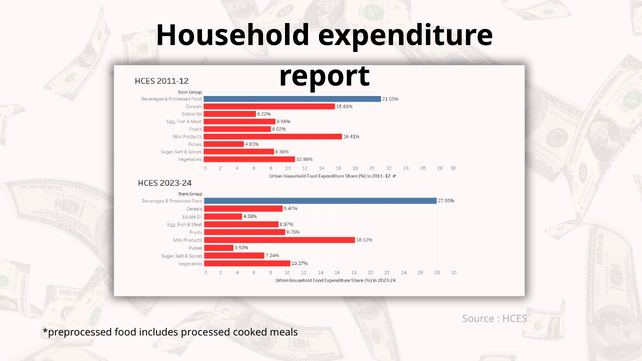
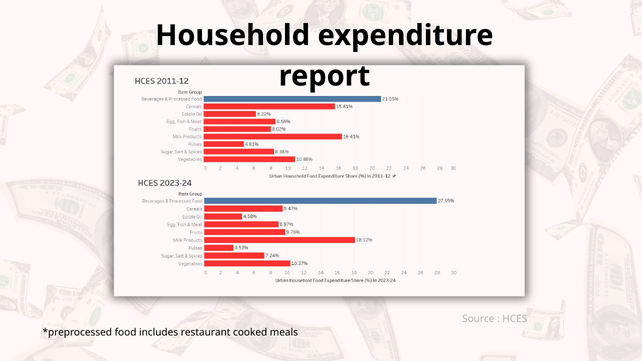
processed: processed -> restaurant
